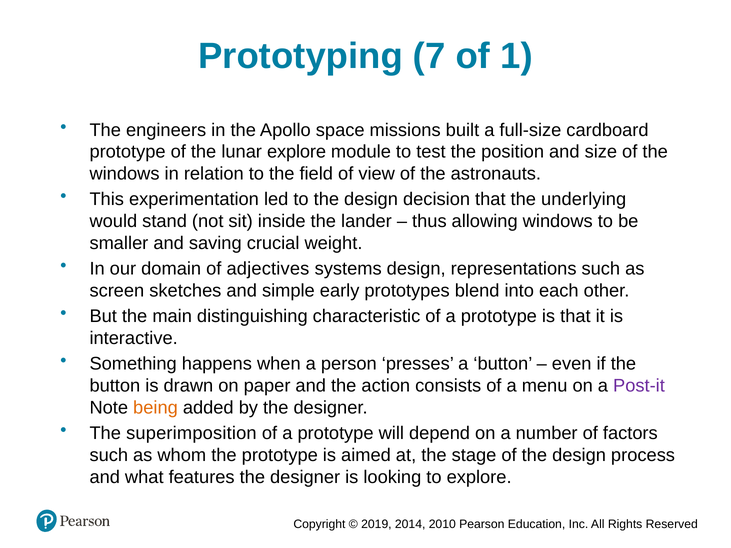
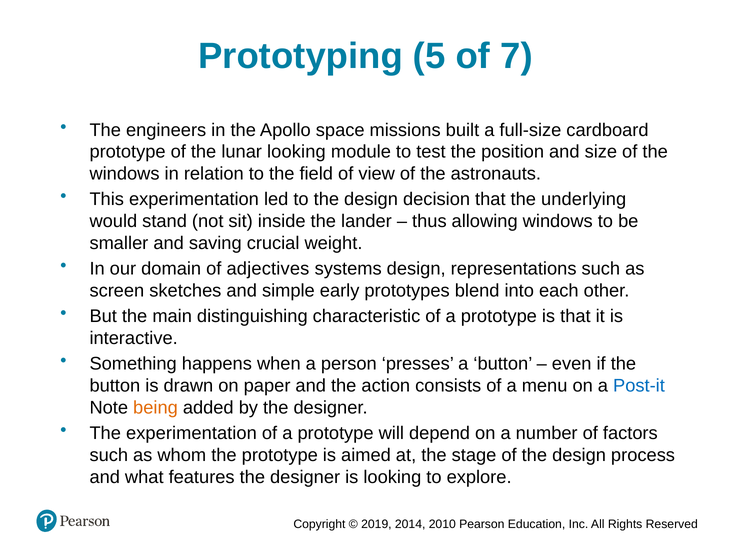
7: 7 -> 5
1: 1 -> 7
lunar explore: explore -> looking
Post-it colour: purple -> blue
The superimposition: superimposition -> experimentation
